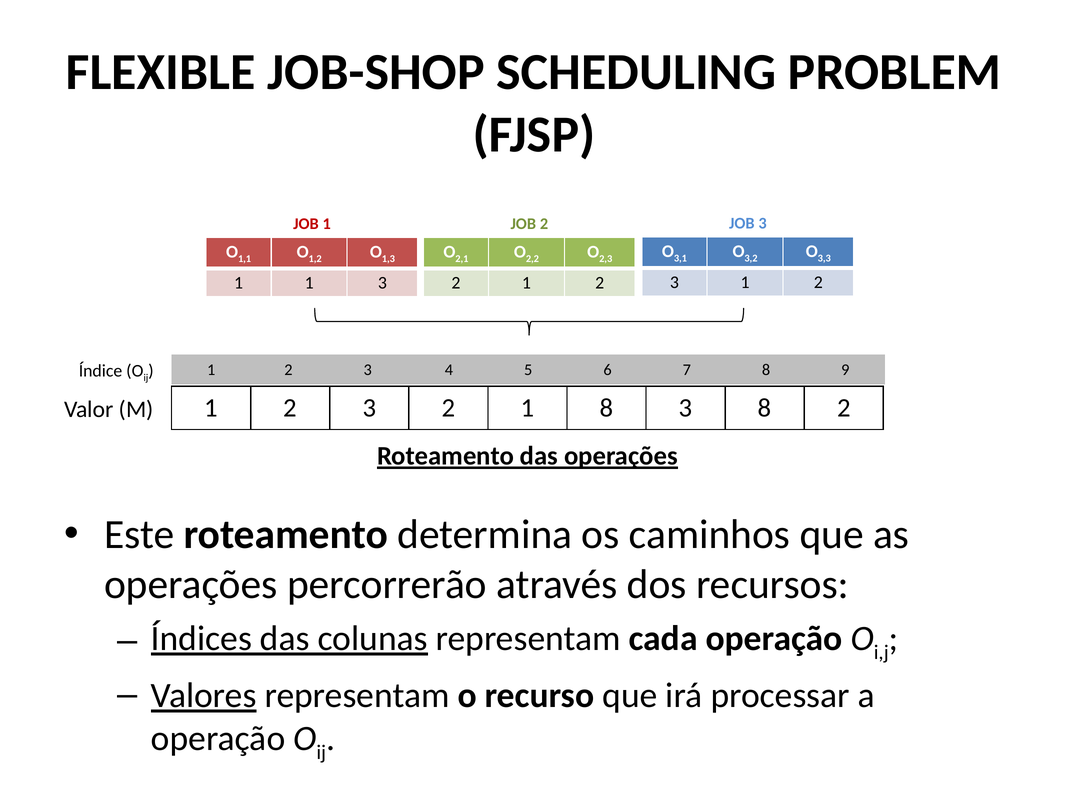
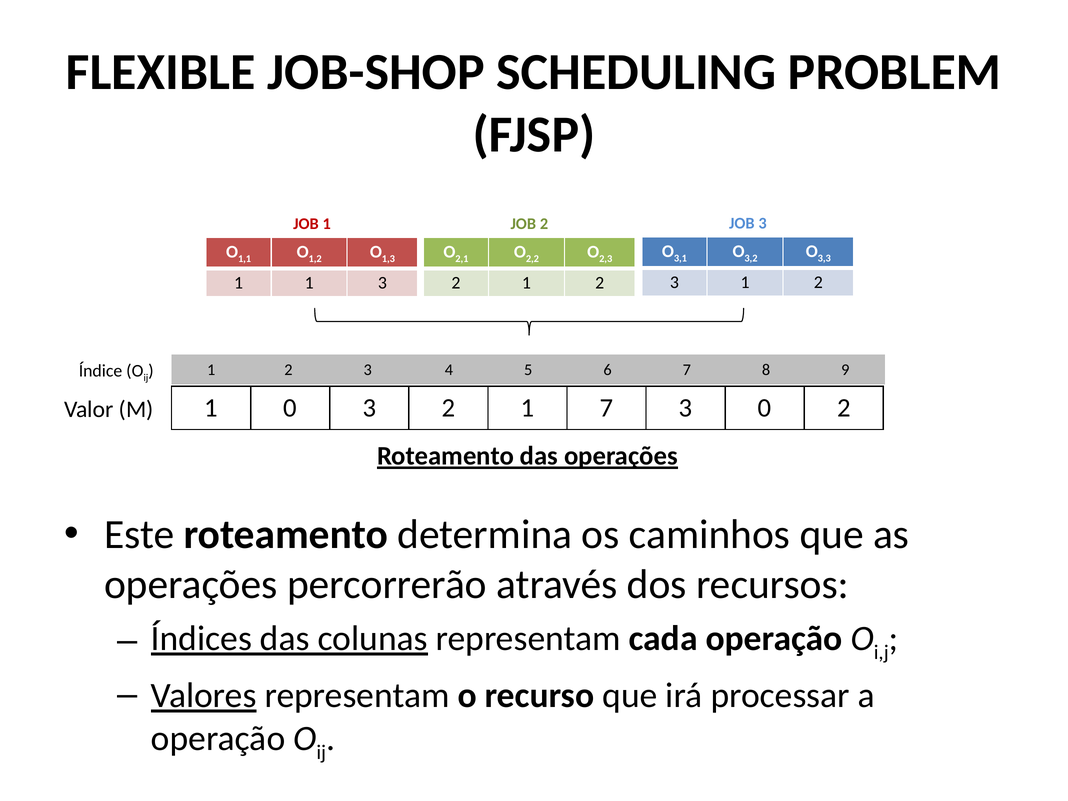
2 at (290, 408): 2 -> 0
1 8: 8 -> 7
3 8: 8 -> 0
